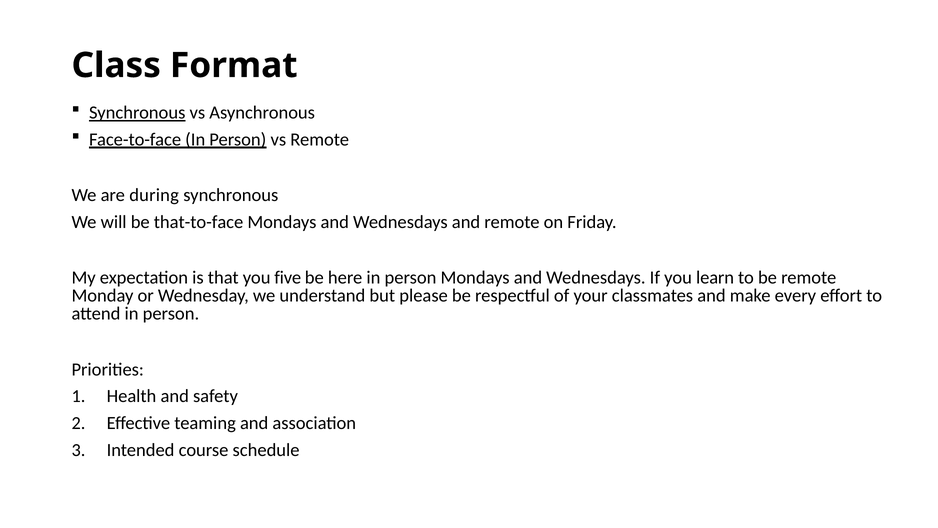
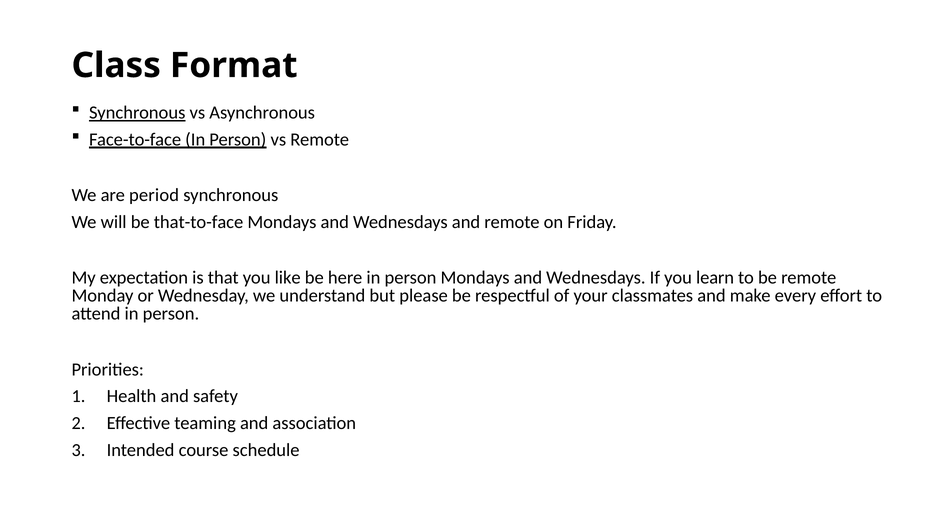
during: during -> period
five: five -> like
